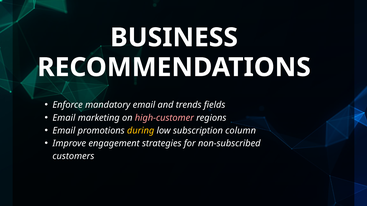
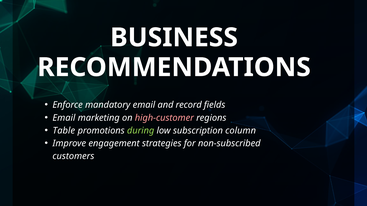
trends: trends -> record
Email at (64, 131): Email -> Table
during colour: yellow -> light green
